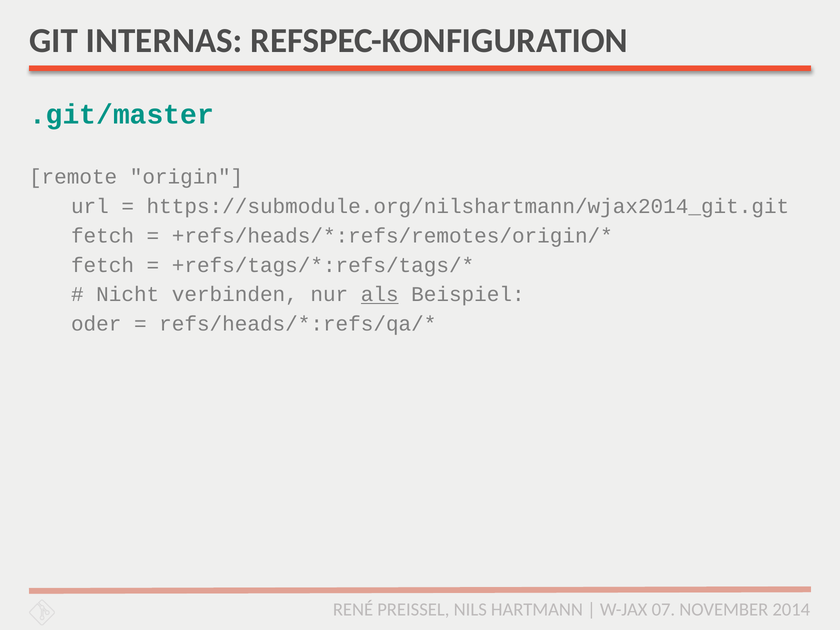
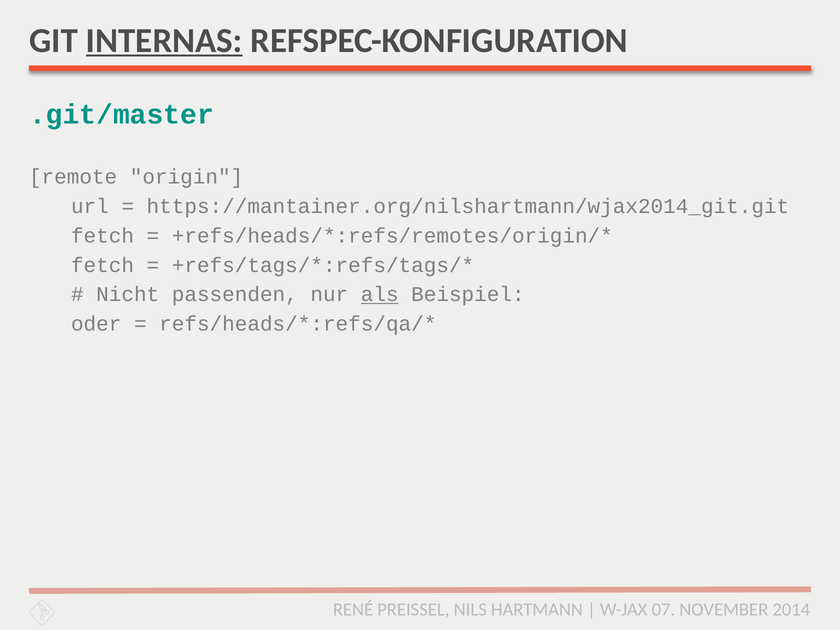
INTERNAS underline: none -> present
https://submodule.org/nilshartmann/wjax2014_git.git: https://submodule.org/nilshartmann/wjax2014_git.git -> https://mantainer.org/nilshartmann/wjax2014_git.git
verbinden: verbinden -> passenden
